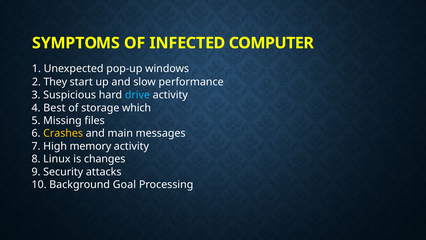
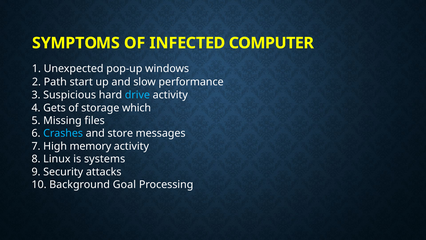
They: They -> Path
Best: Best -> Gets
Crashes colour: yellow -> light blue
main: main -> store
changes: changes -> systems
